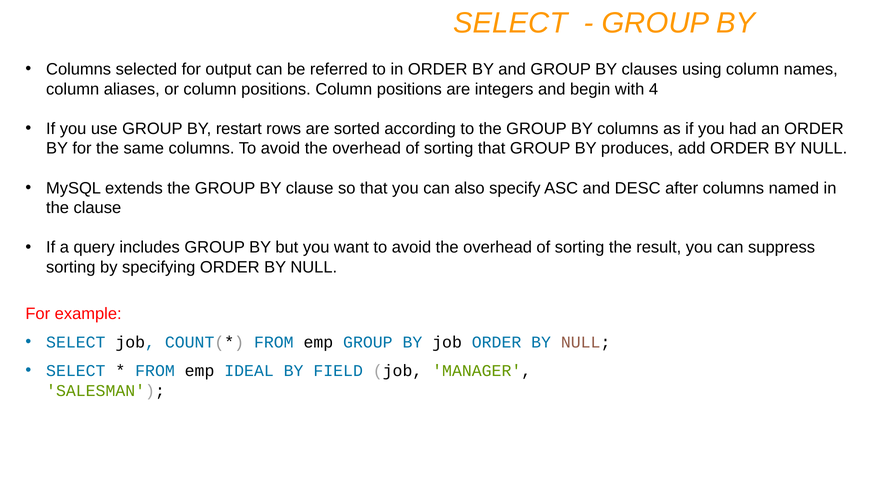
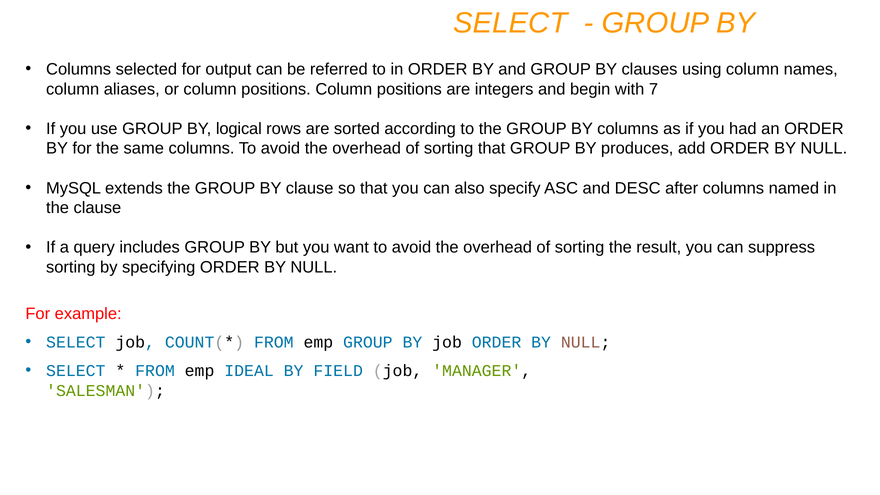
4: 4 -> 7
restart: restart -> logical
